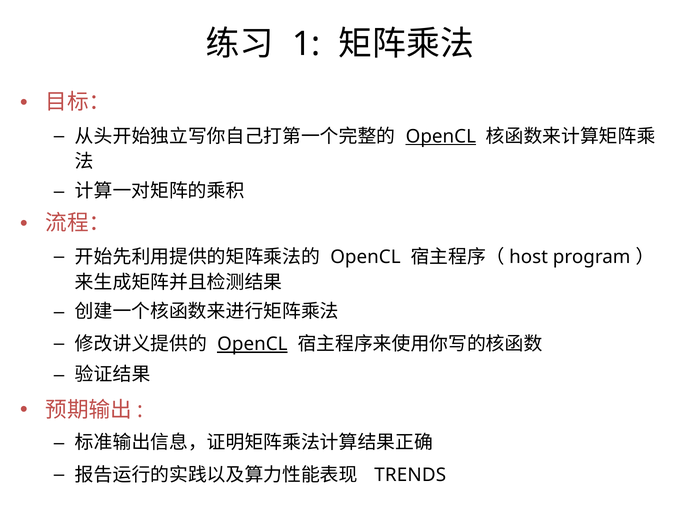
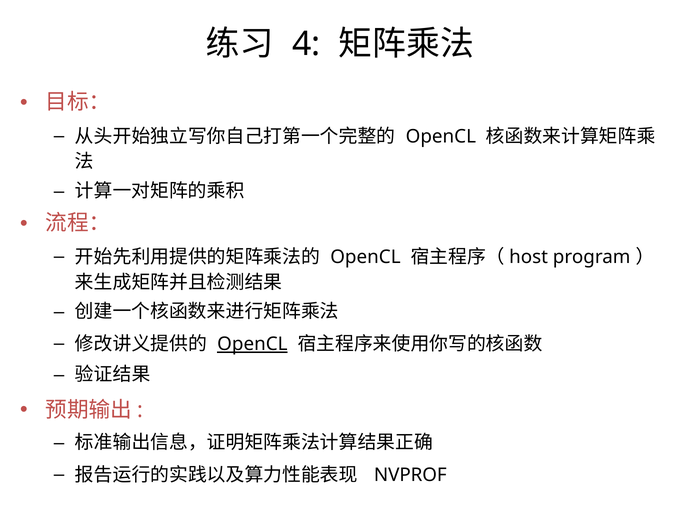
1: 1 -> 4
OpenCL at (441, 136) underline: present -> none
TRENDS: TRENDS -> NVPROF
